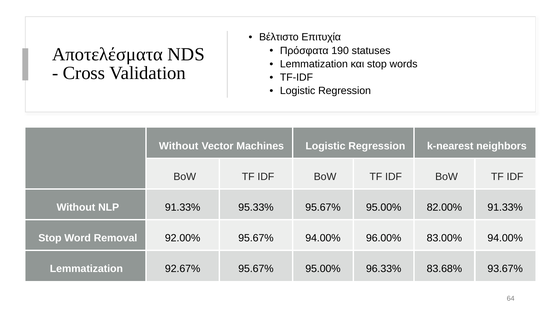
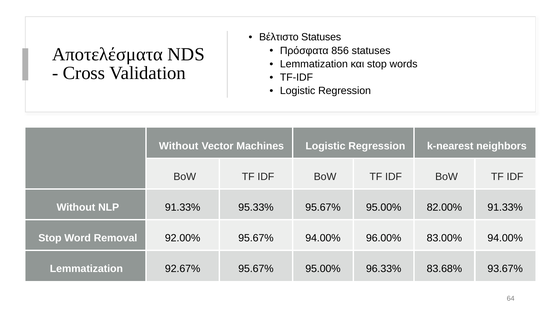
Βέλτιστο Επιτυχία: Επιτυχία -> Statuses
190: 190 -> 856
